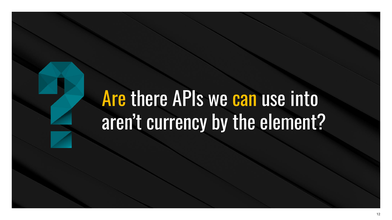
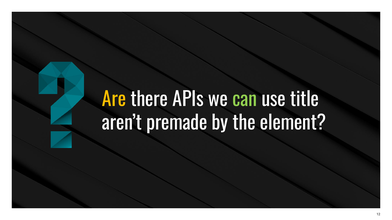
can colour: yellow -> light green
into: into -> title
currency: currency -> premade
